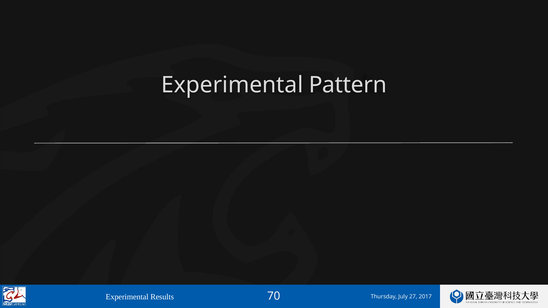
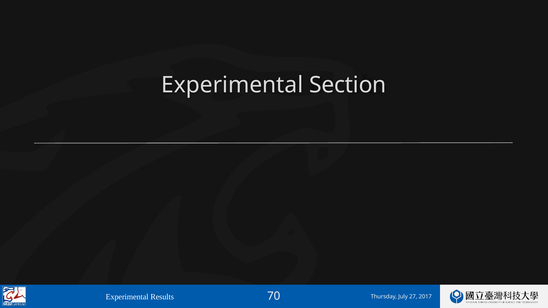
Pattern: Pattern -> Section
